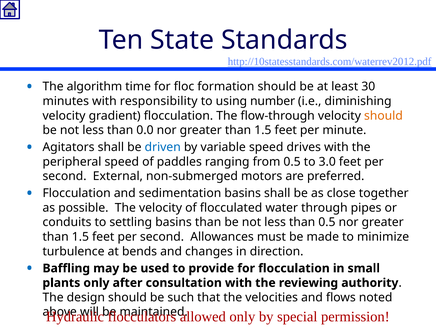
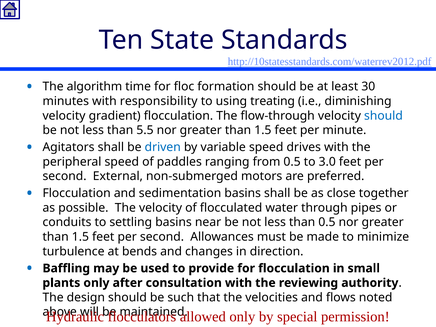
number: number -> treating
should at (383, 116) colour: orange -> blue
0.0: 0.0 -> 5.5
basins than: than -> near
